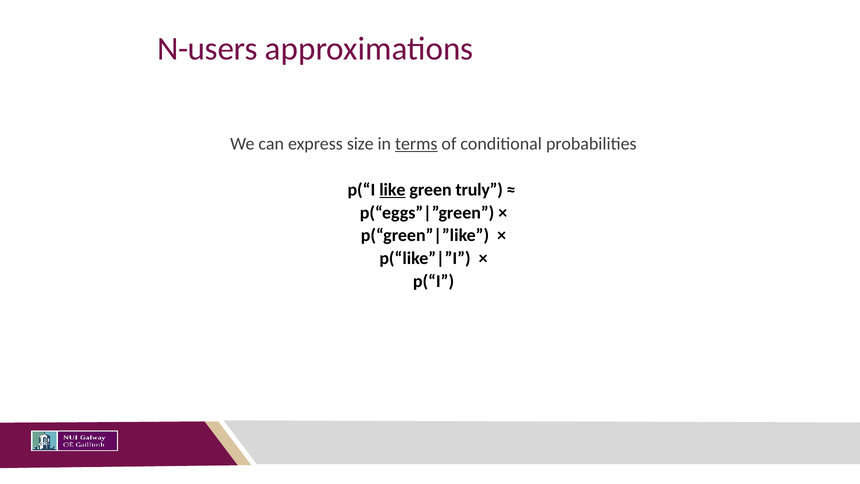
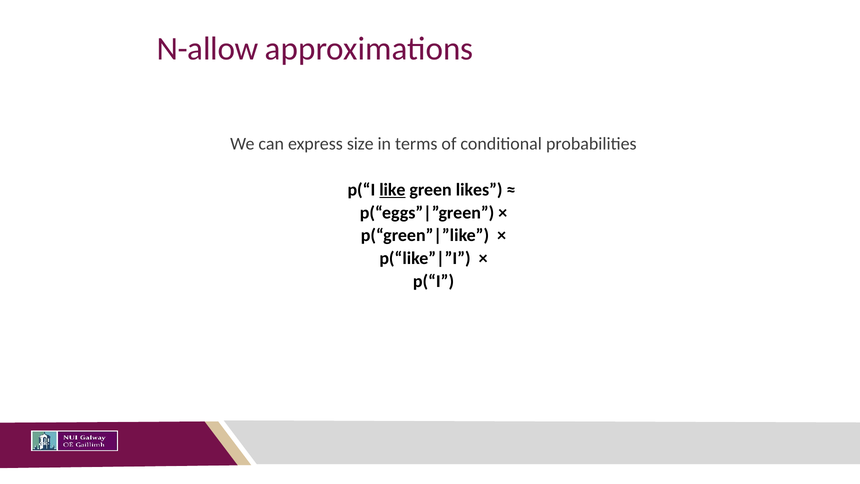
N-users: N-users -> N-allow
terms underline: present -> none
truly: truly -> likes
